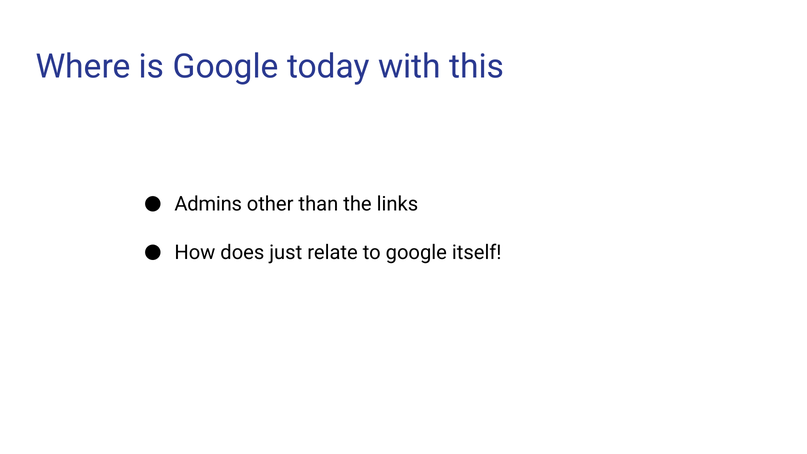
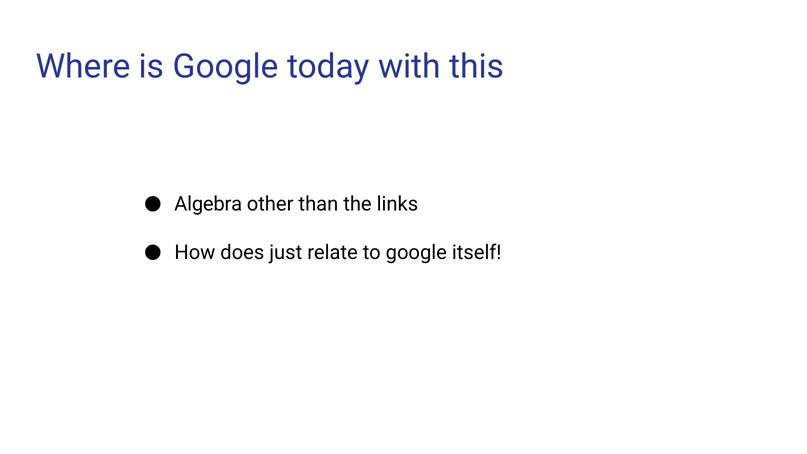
Admins: Admins -> Algebra
